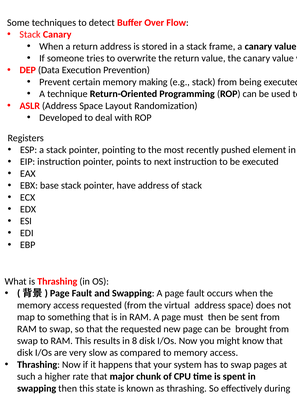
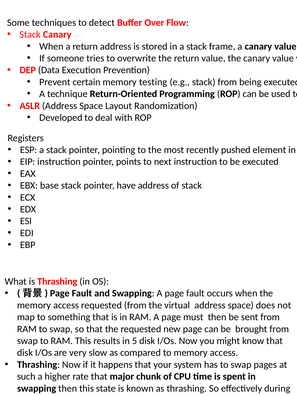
making: making -> testing
8: 8 -> 5
